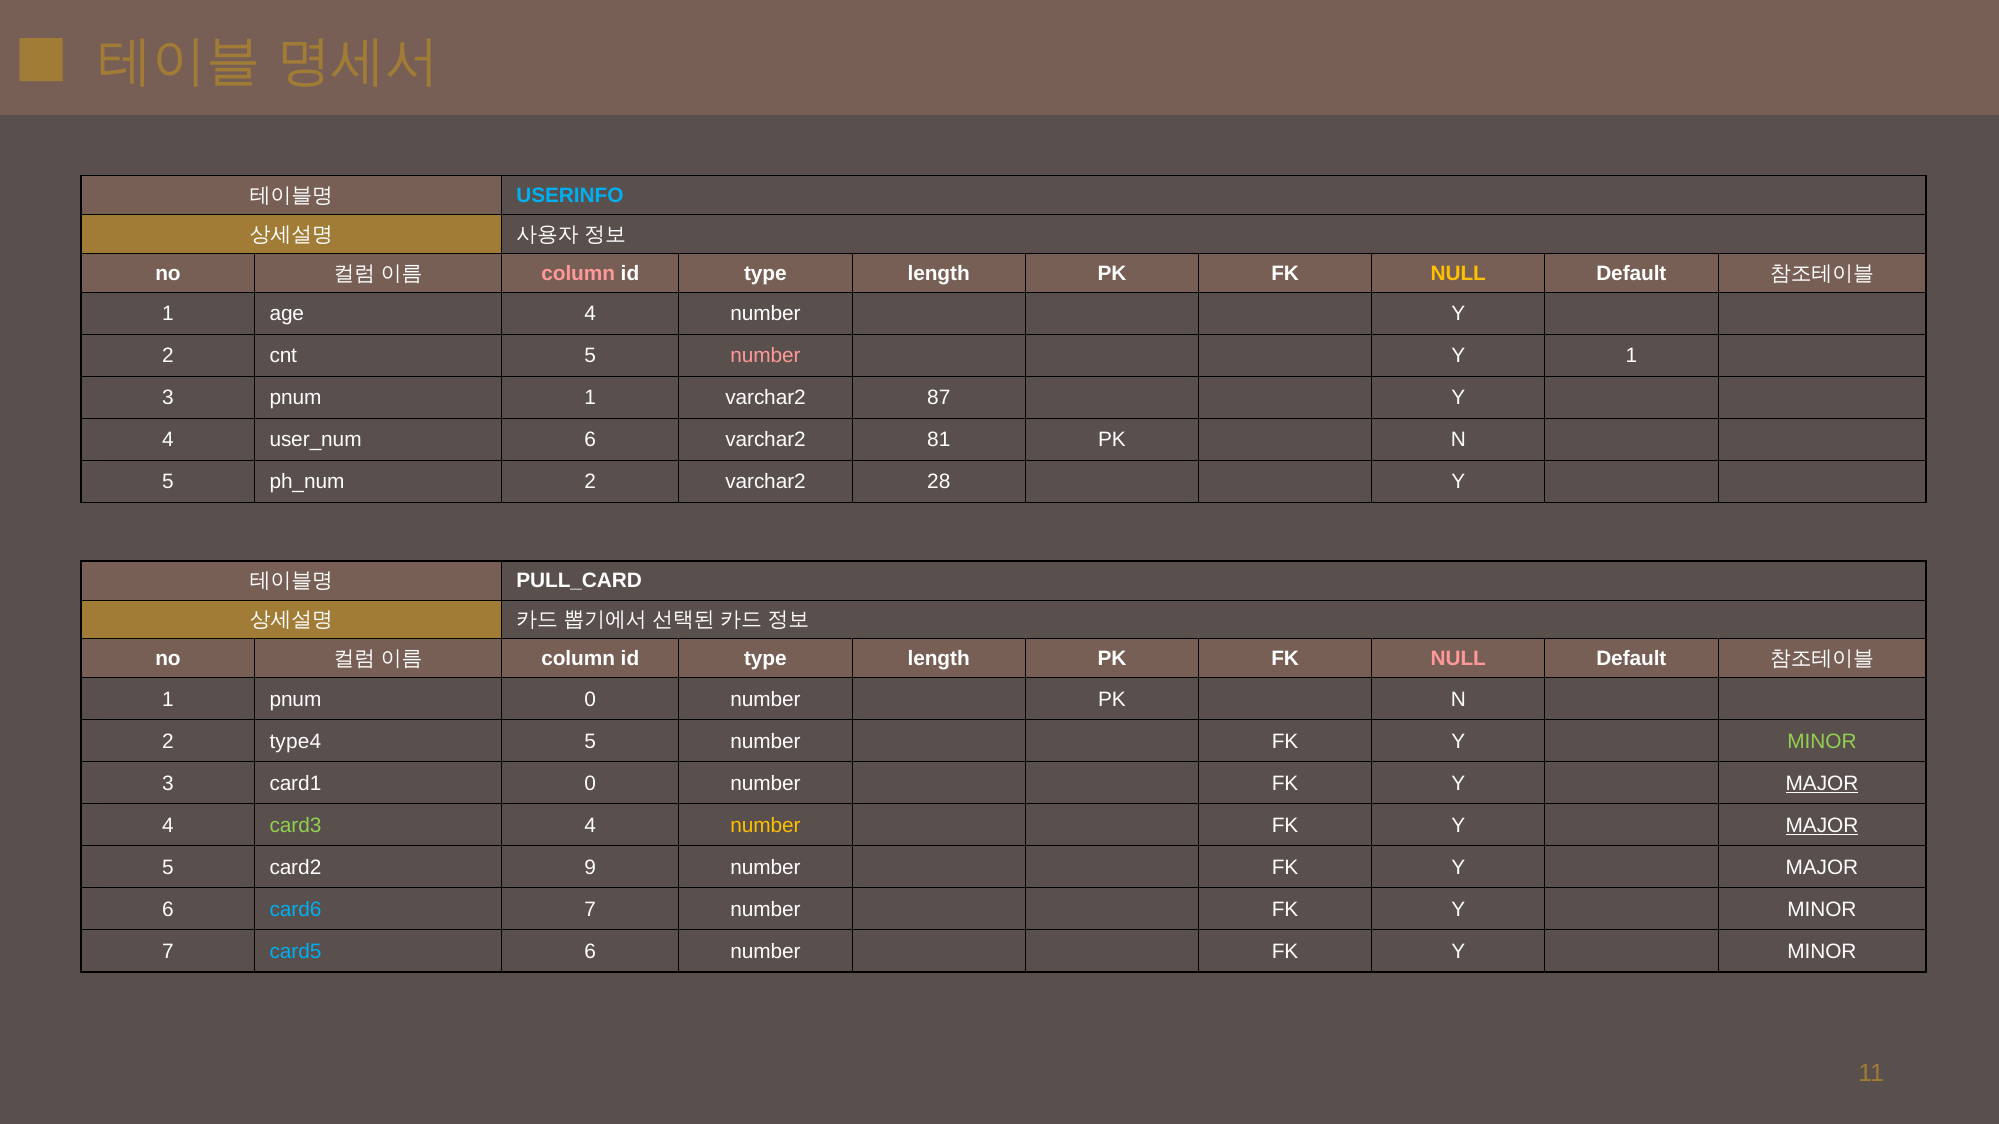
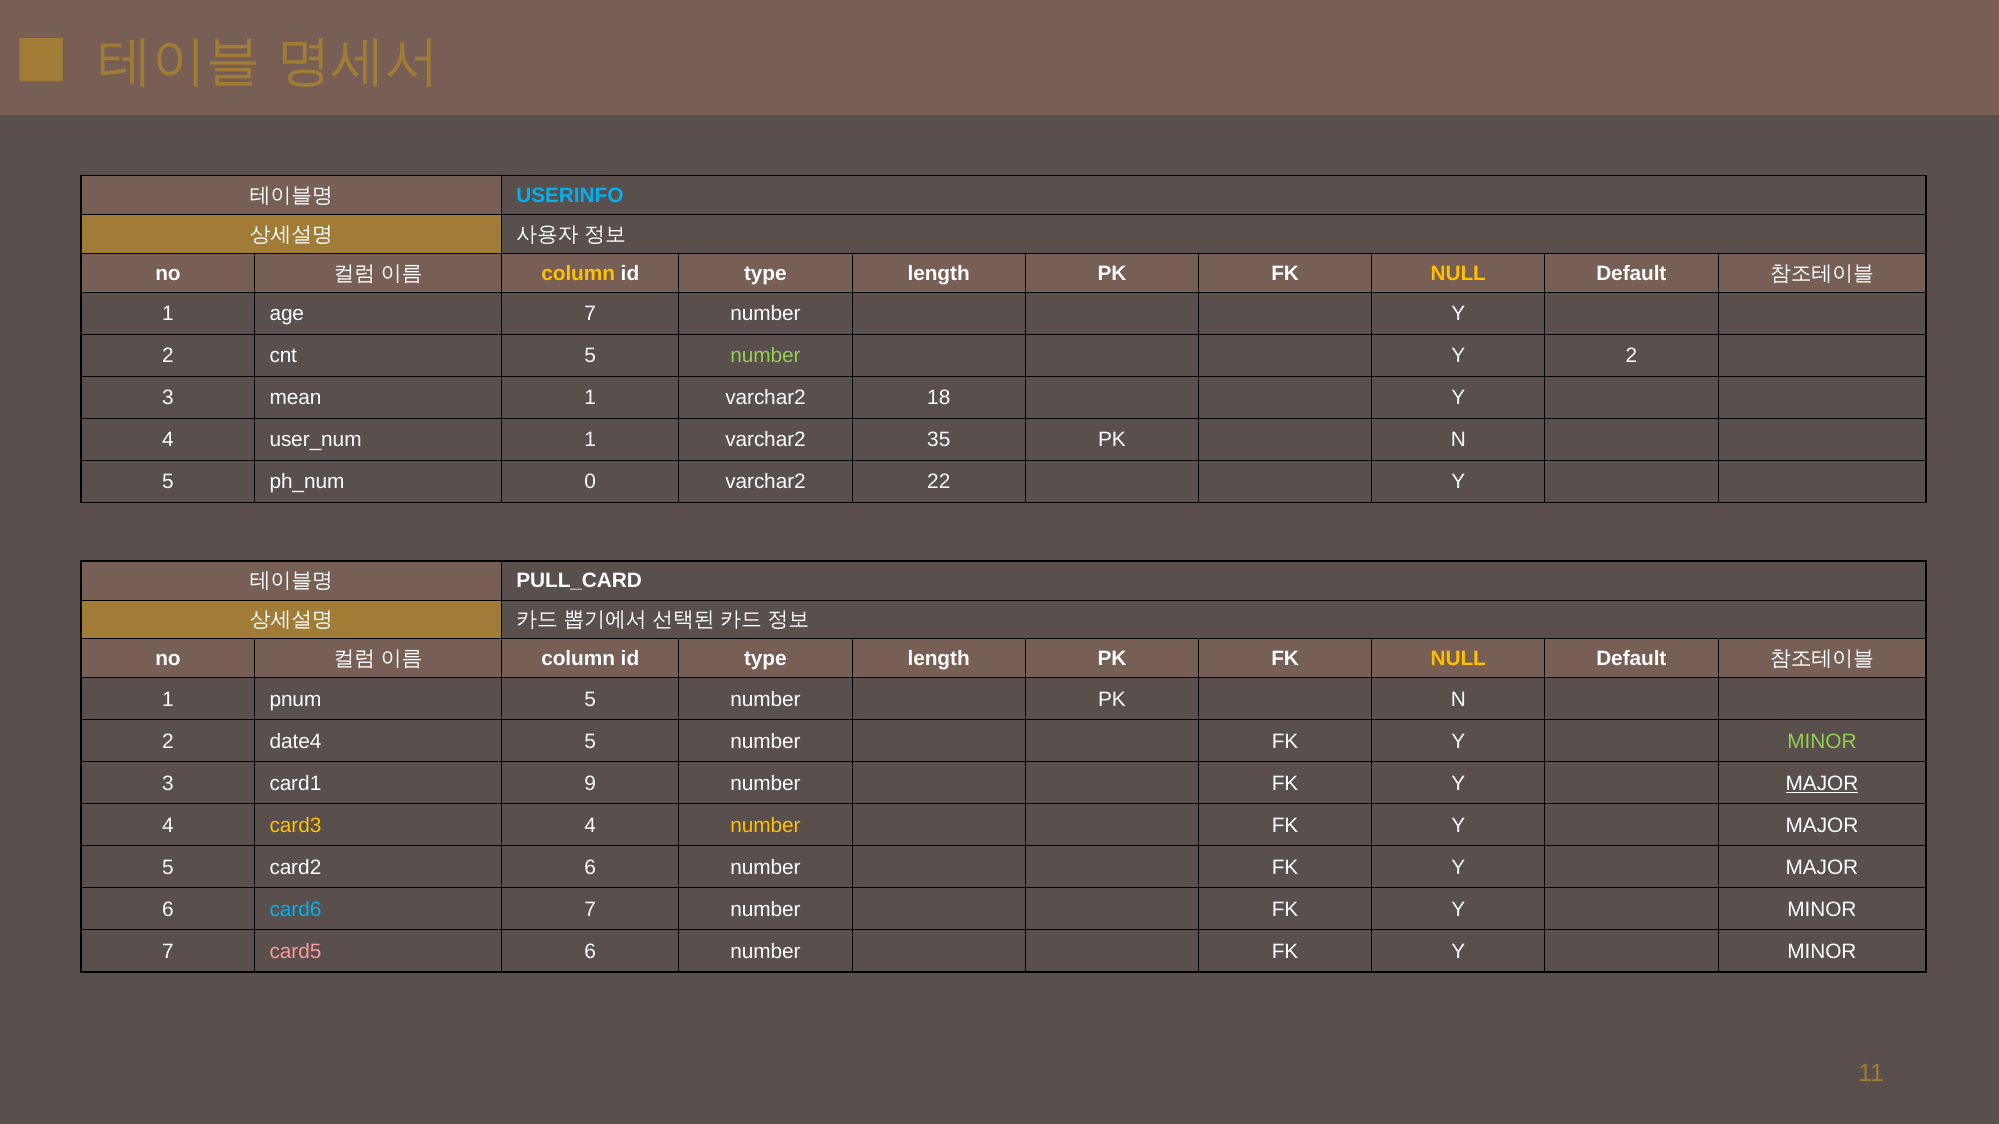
column at (578, 274) colour: pink -> yellow
age 4: 4 -> 7
number at (766, 356) colour: pink -> light green
1 at (1631, 356): 1 -> 2
3 pnum: pnum -> mean
87: 87 -> 18
6 at (590, 440): 6 -> 1
81: 81 -> 35
2 at (590, 482): 2 -> 0
28: 28 -> 22
NULL at (1458, 659) colour: pink -> yellow
pnum 0: 0 -> 5
type4: type4 -> date4
card1 0: 0 -> 9
card3 colour: light green -> yellow
MAJOR at (1822, 826) underline: present -> none
card2 9: 9 -> 6
card5 colour: light blue -> pink
